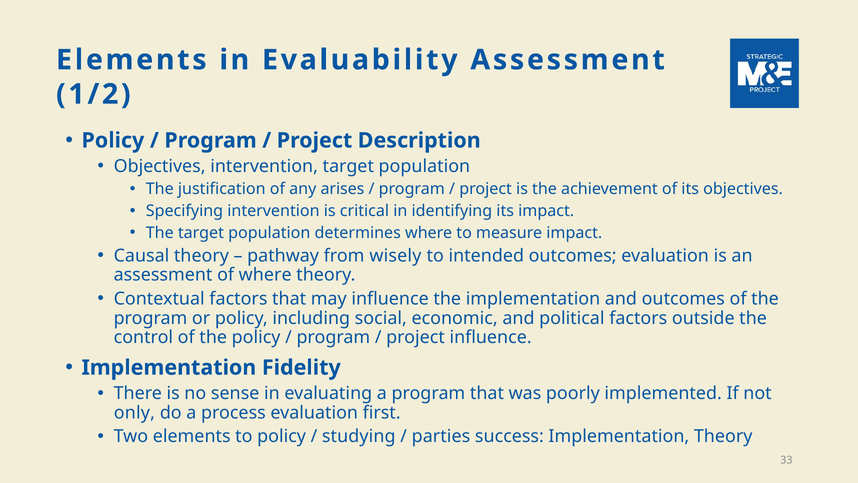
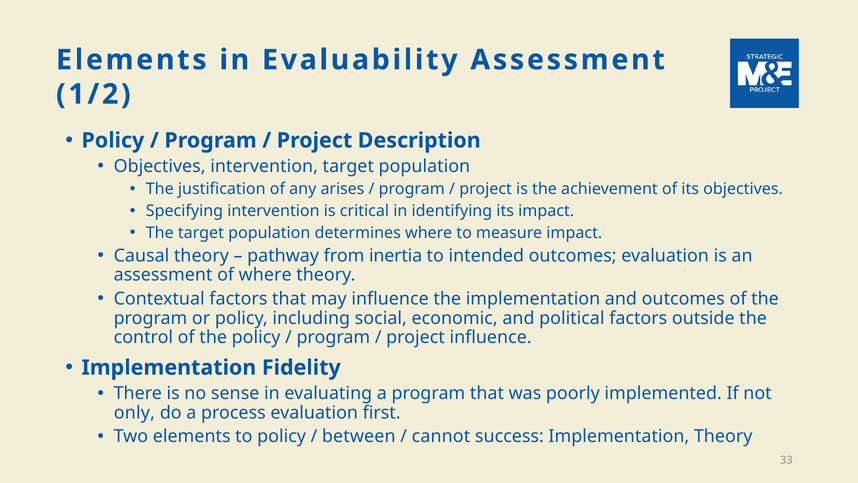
wisely: wisely -> inertia
studying: studying -> between
parties: parties -> cannot
